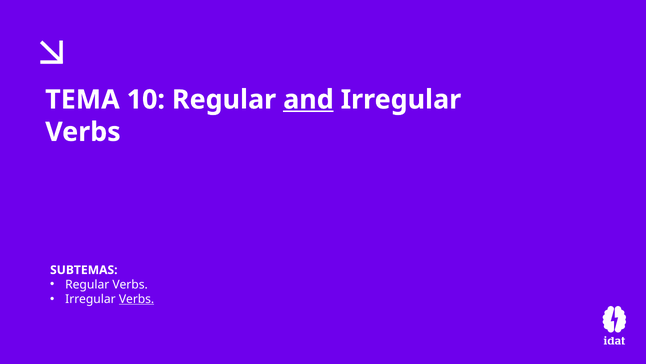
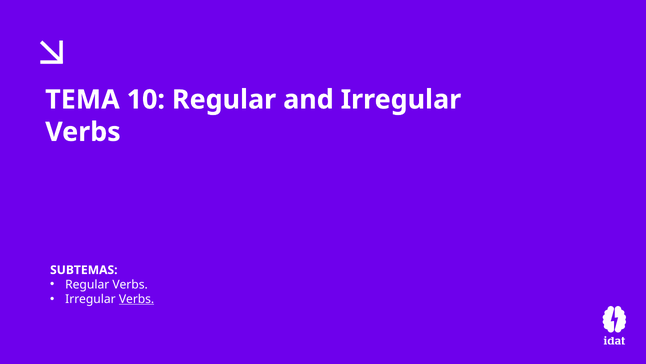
and underline: present -> none
